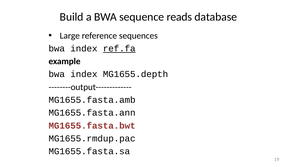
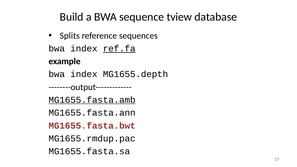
reads: reads -> tview
Large: Large -> Splits
MG1655.fasta.amb underline: none -> present
